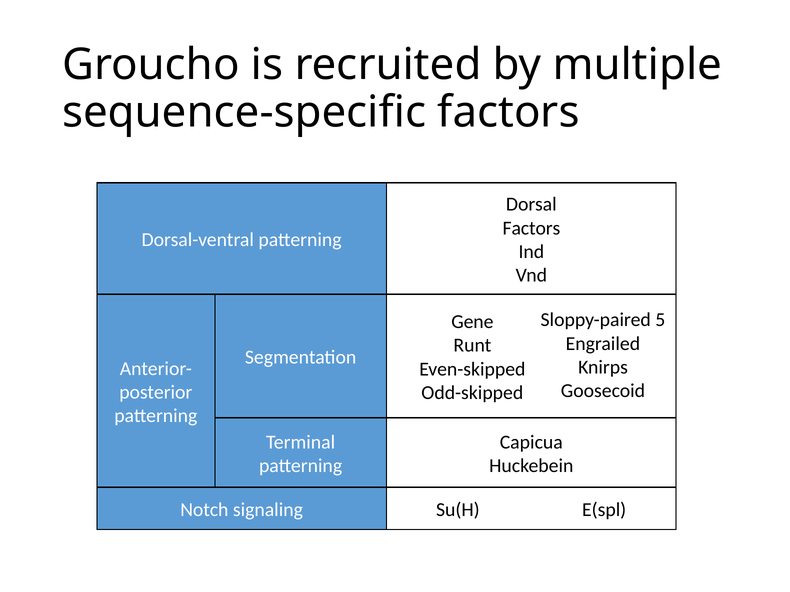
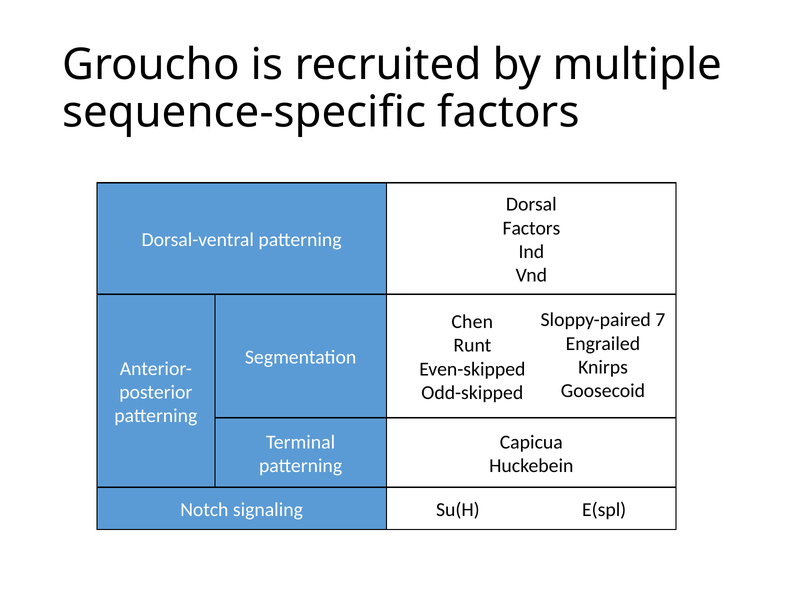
5: 5 -> 7
Gene: Gene -> Chen
